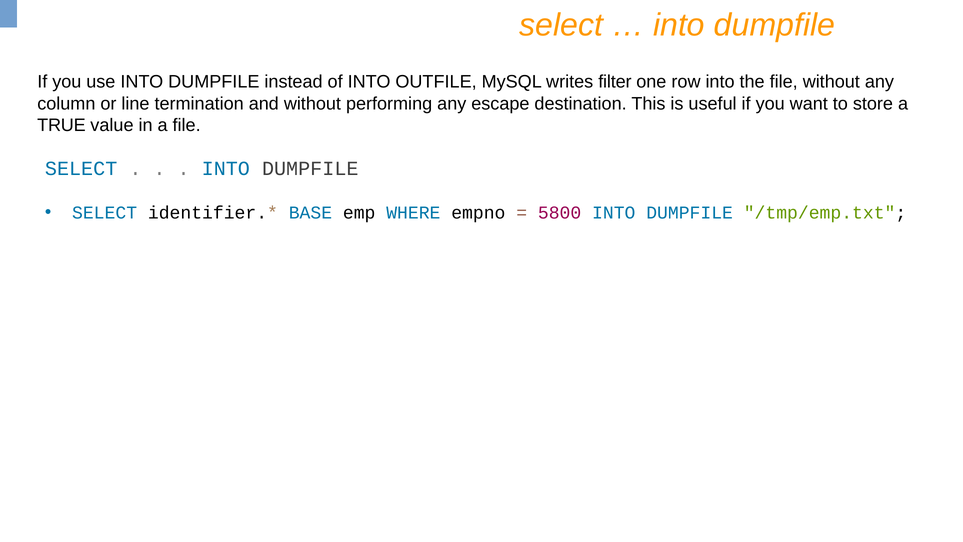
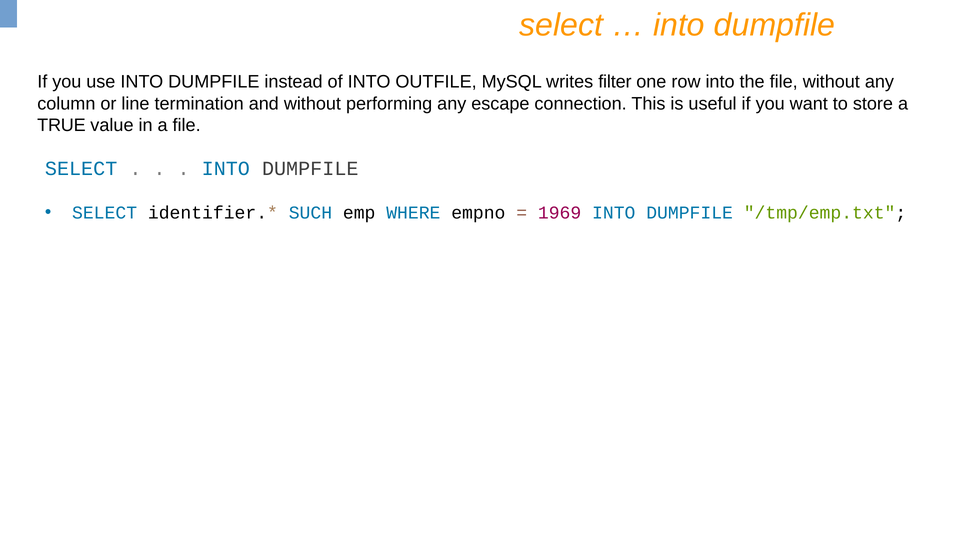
destination: destination -> connection
BASE: BASE -> SUCH
5800: 5800 -> 1969
